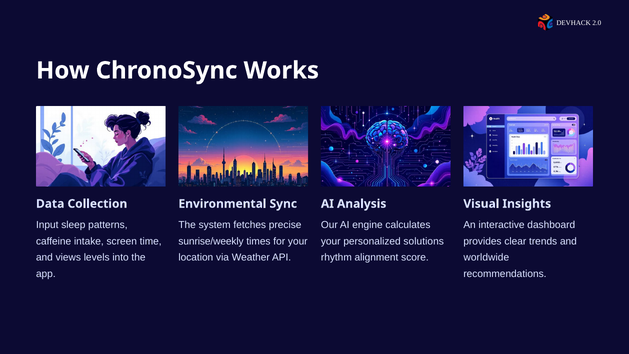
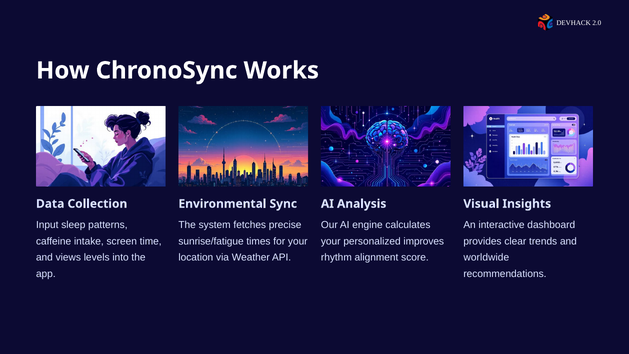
sunrise/weekly: sunrise/weekly -> sunrise/fatigue
solutions: solutions -> improves
